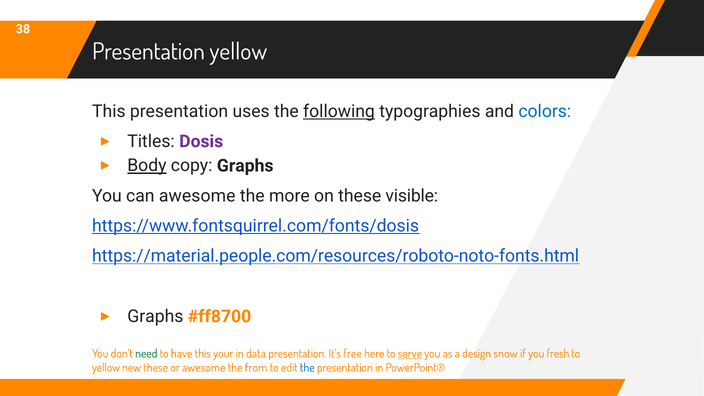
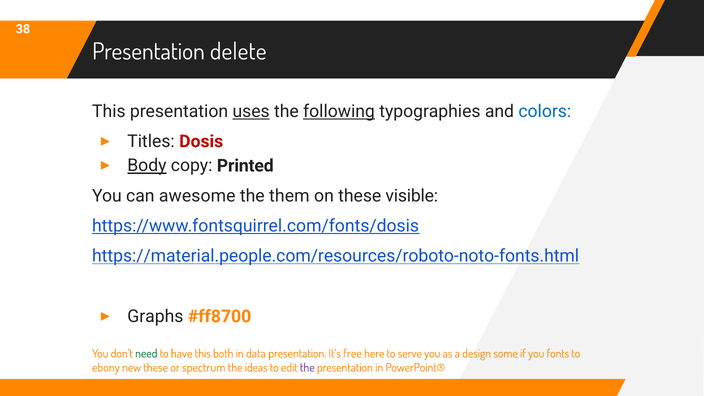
Presentation yellow: yellow -> delete
uses underline: none -> present
Dosis colour: purple -> red
copy Graphs: Graphs -> Printed
more: more -> them
your: your -> both
serve underline: present -> none
snow: snow -> some
fresh: fresh -> fonts
yellow at (106, 368): yellow -> ebony
or awesome: awesome -> spectrum
from: from -> ideas
the at (307, 368) colour: blue -> purple
